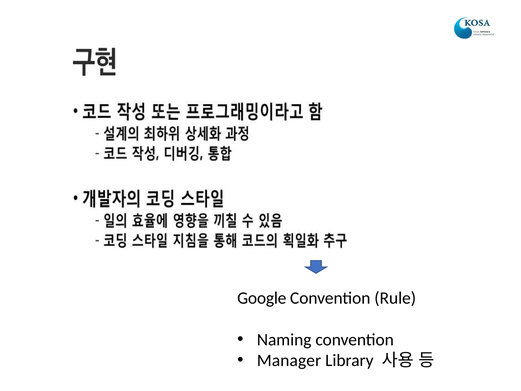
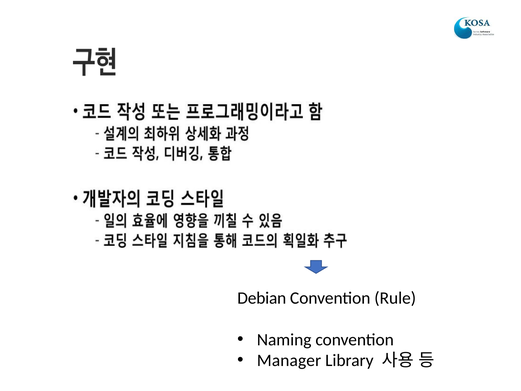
Google: Google -> Debian
